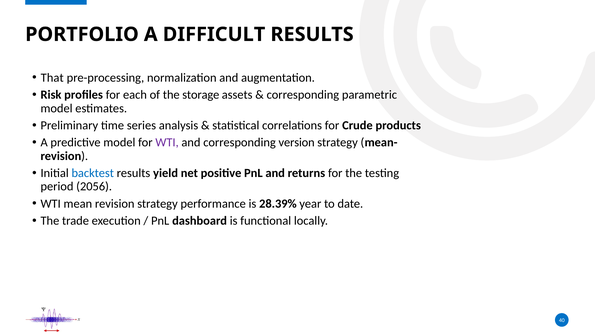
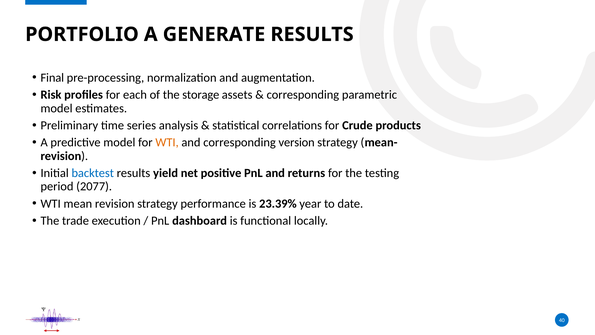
DIFFICULT: DIFFICULT -> GENERATE
That: That -> Final
WTI at (167, 142) colour: purple -> orange
2056: 2056 -> 2077
28.39%: 28.39% -> 23.39%
